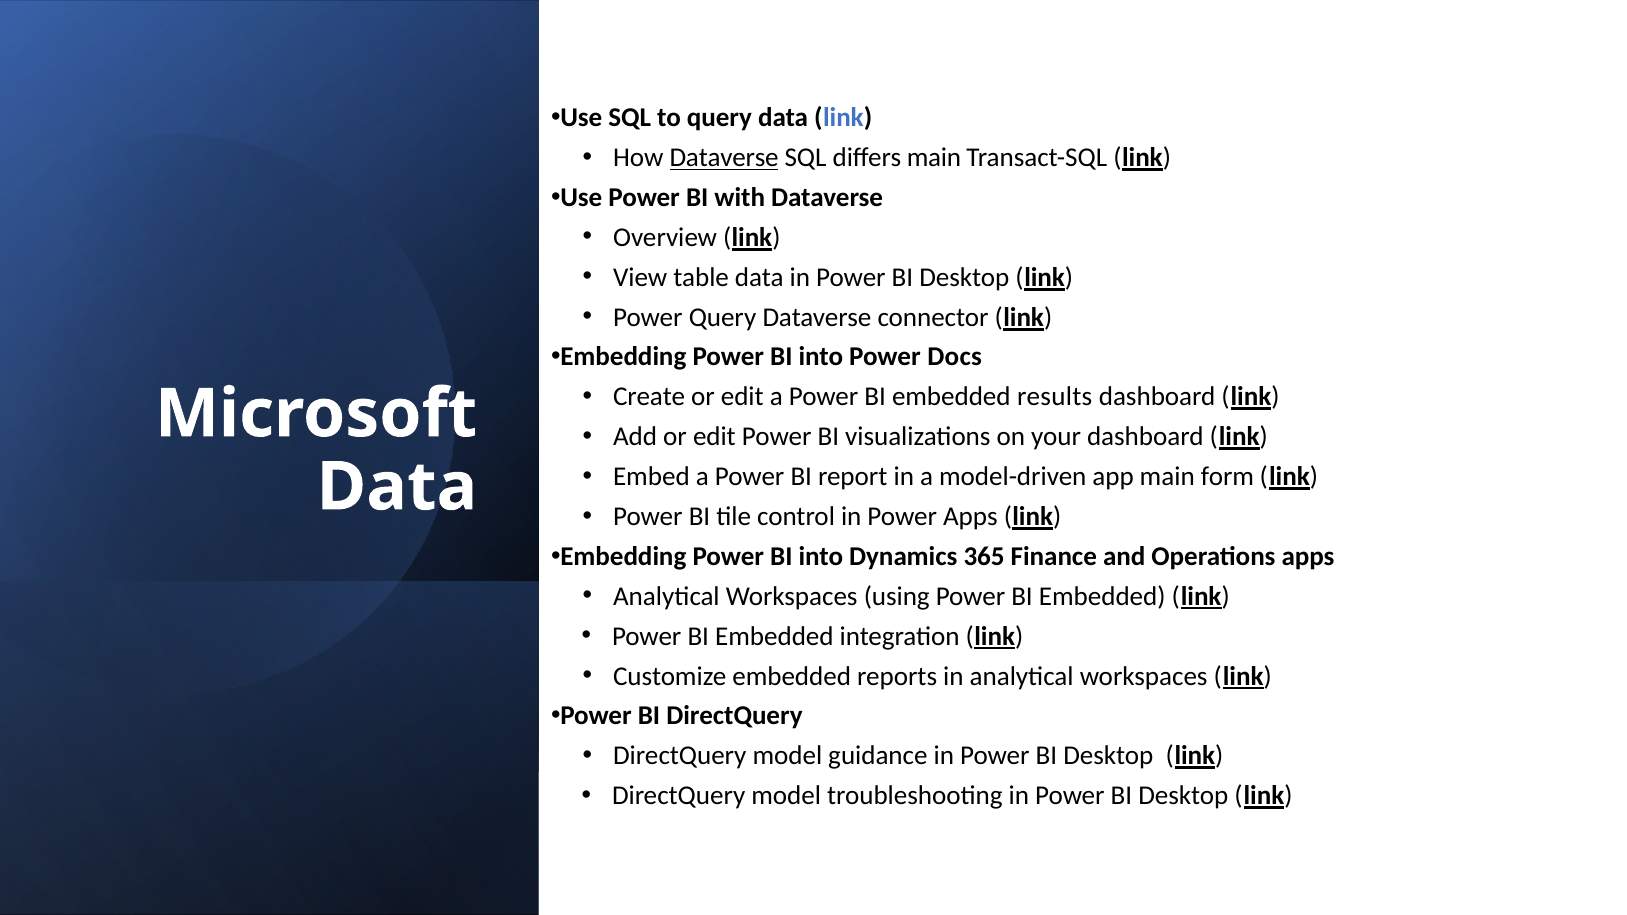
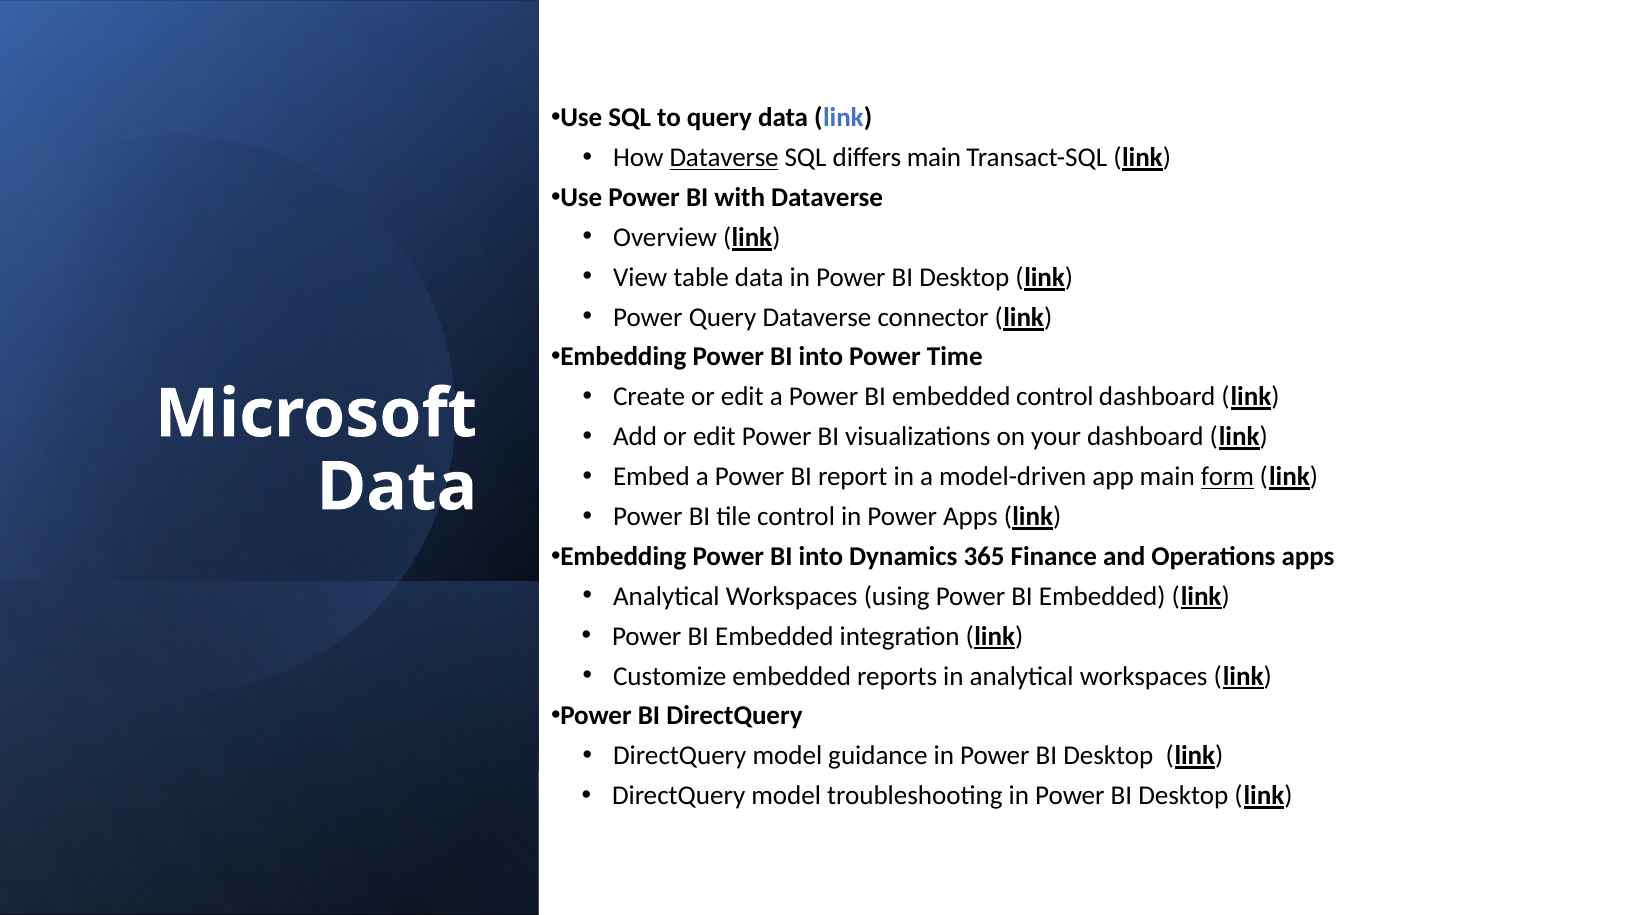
Docs: Docs -> Time
embedded results: results -> control
form underline: none -> present
